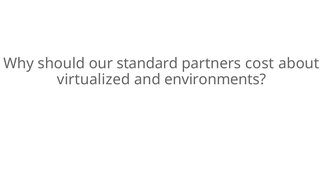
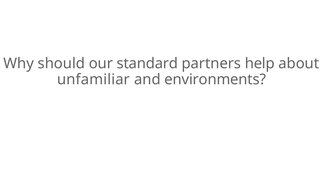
cost: cost -> help
virtualized: virtualized -> unfamiliar
